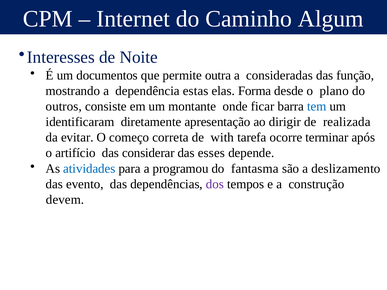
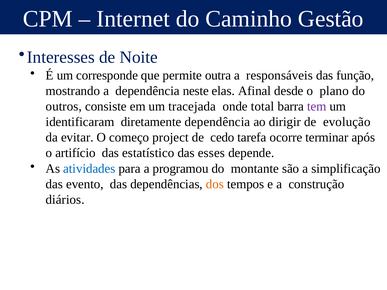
Algum: Algum -> Gestão
documentos: documentos -> corresponde
consideradas: consideradas -> responsáveis
estas: estas -> neste
Forma: Forma -> Afinal
montante: montante -> tracejada
ficar: ficar -> total
tem colour: blue -> purple
diretamente apresentação: apresentação -> dependência
realizada: realizada -> evolução
correta: correta -> project
with: with -> cedo
considerar: considerar -> estatístico
fantasma: fantasma -> montante
deslizamento: deslizamento -> simplificação
dos colour: purple -> orange
devem: devem -> diários
